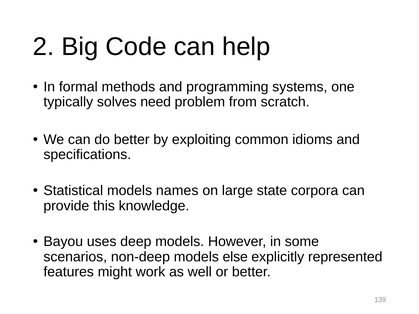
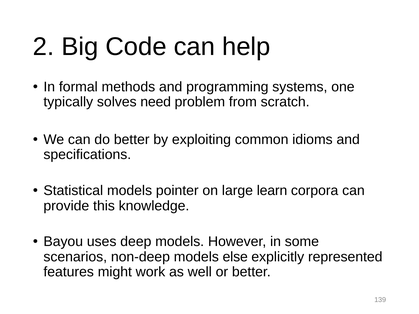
names: names -> pointer
state: state -> learn
